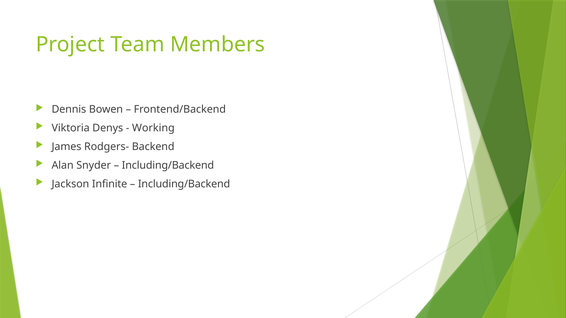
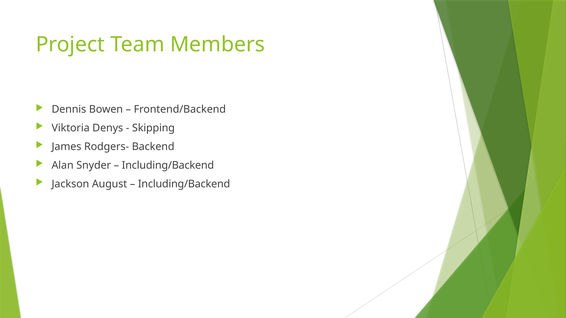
Working: Working -> Skipping
Infinite: Infinite -> August
